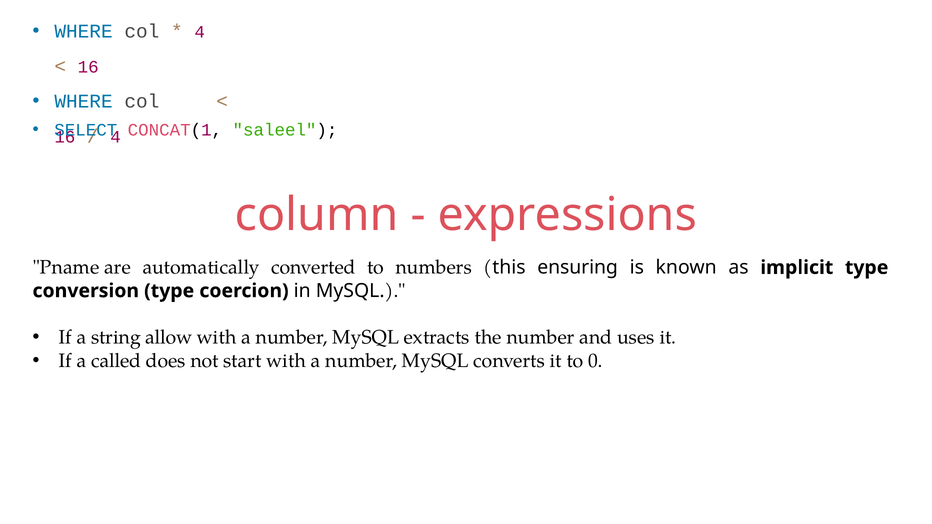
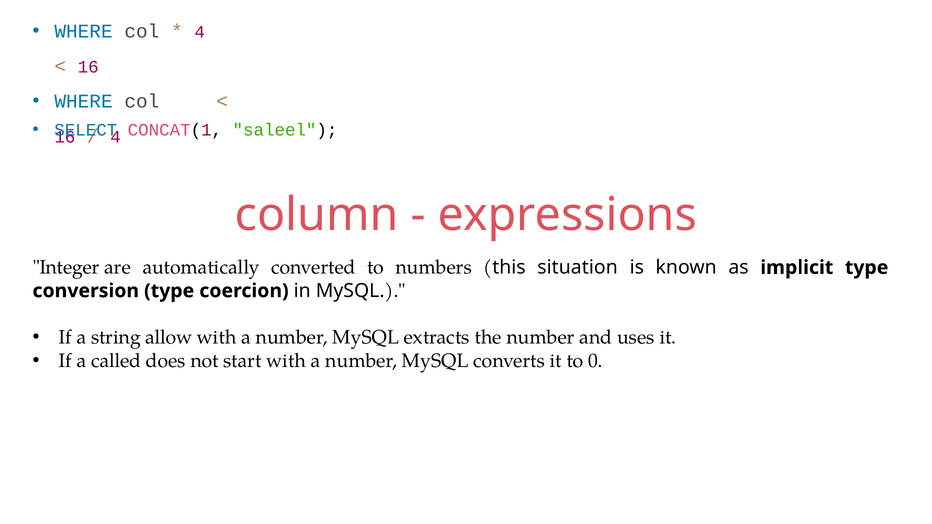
Pname: Pname -> Integer
ensuring: ensuring -> situation
